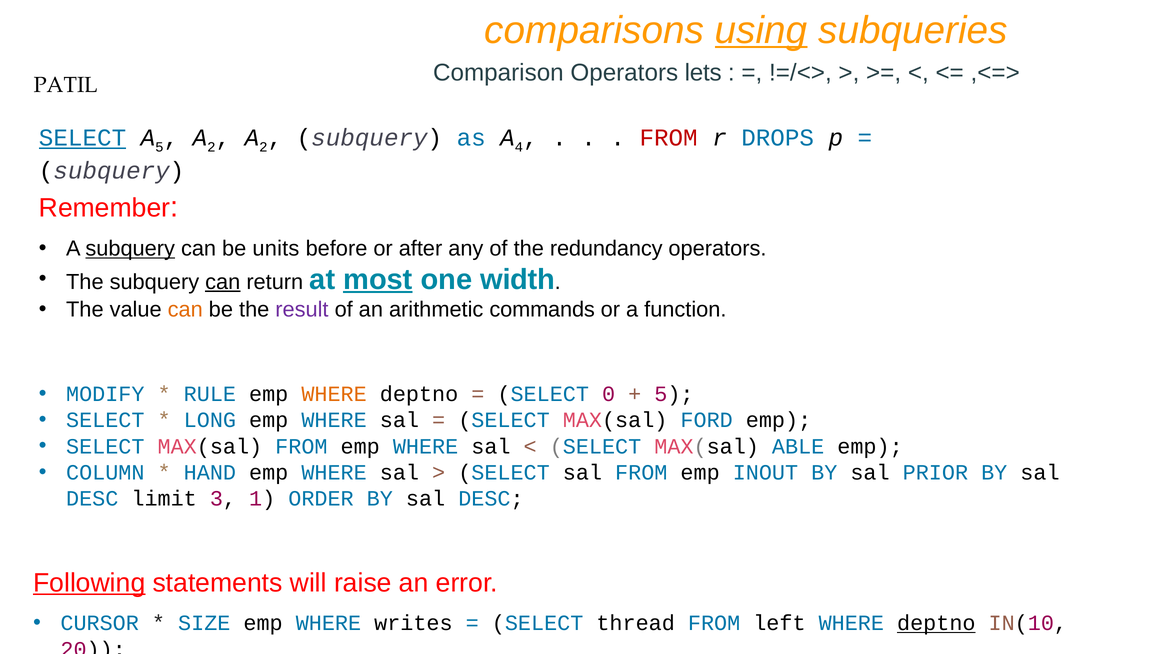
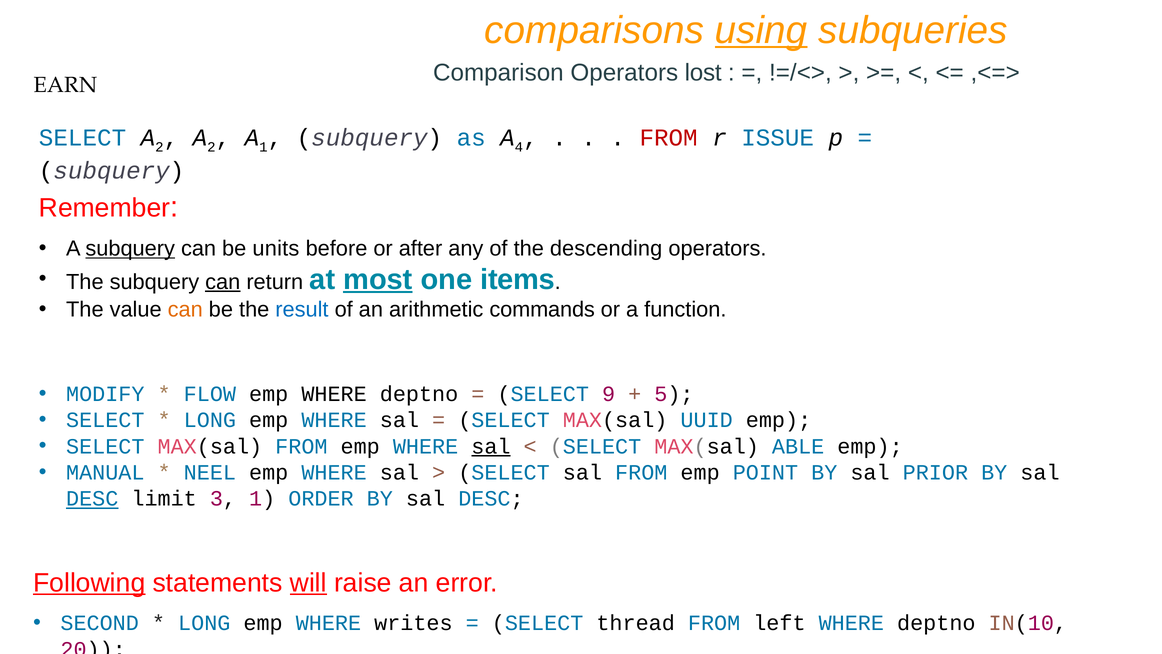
lets: lets -> lost
PATIL: PATIL -> EARN
SELECT at (83, 138) underline: present -> none
5 at (159, 147): 5 -> 2
2 at (263, 147): 2 -> 1
DROPS: DROPS -> ISSUE
redundancy: redundancy -> descending
width: width -> items
result colour: purple -> blue
RULE: RULE -> FLOW
WHERE at (334, 394) colour: orange -> black
0: 0 -> 9
FORD: FORD -> UUID
sal at (491, 446) underline: none -> present
COLUMN: COLUMN -> MANUAL
HAND: HAND -> NEEL
INOUT: INOUT -> POINT
DESC at (92, 498) underline: none -> present
will underline: none -> present
CURSOR: CURSOR -> SECOND
SIZE at (204, 623): SIZE -> LONG
deptno at (936, 623) underline: present -> none
